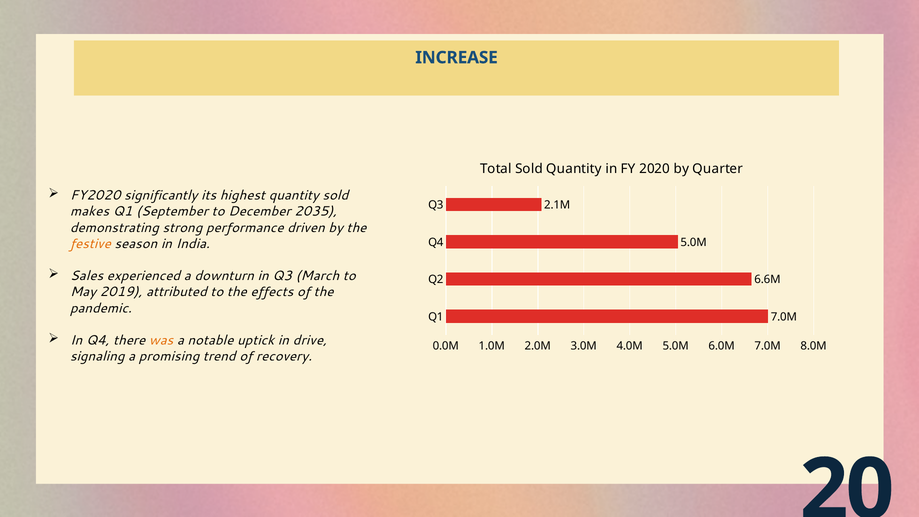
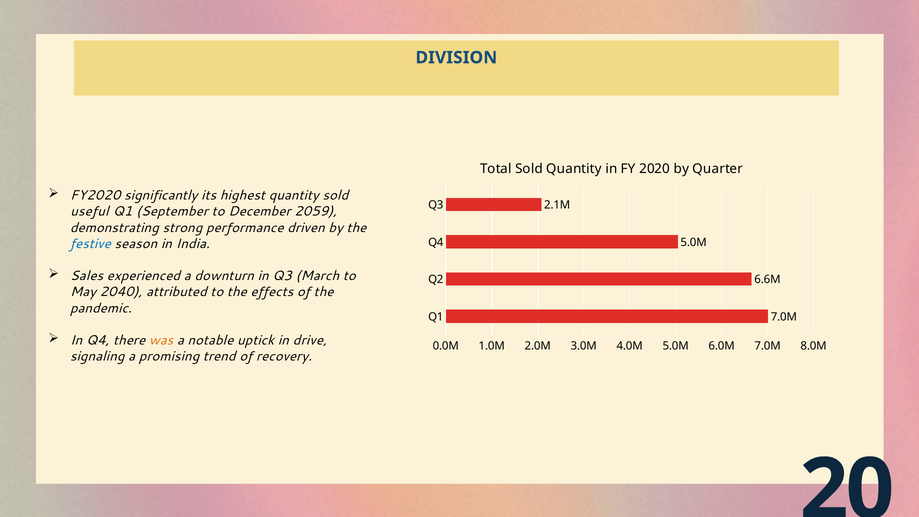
INCREASE: INCREASE -> DIVISION
makes: makes -> useful
2035: 2035 -> 2059
festive colour: orange -> blue
2019: 2019 -> 2040
